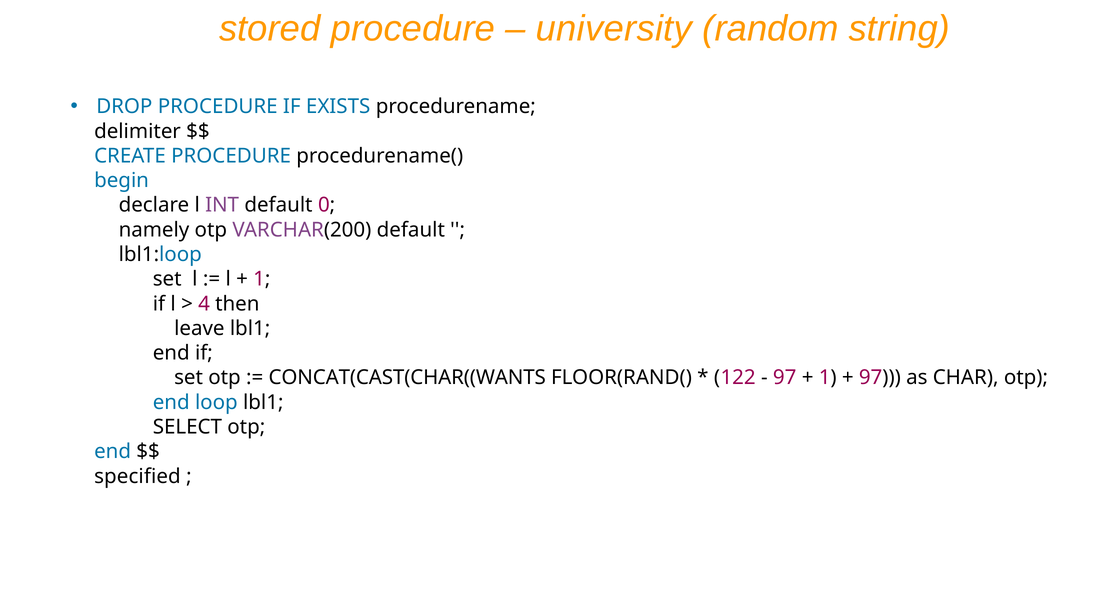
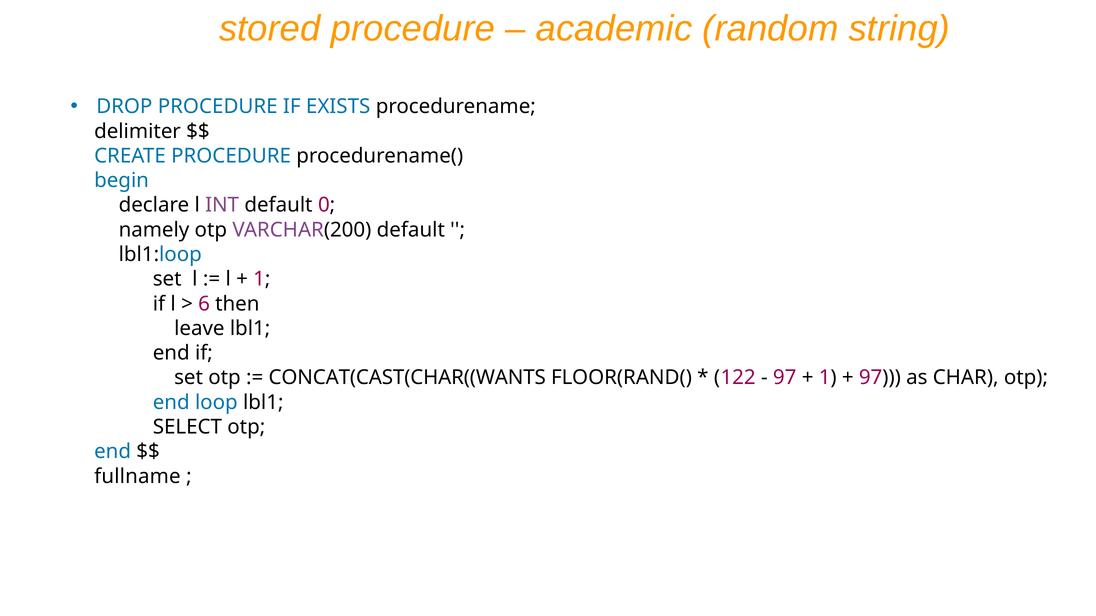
university: university -> academic
4: 4 -> 6
specified: specified -> fullname
